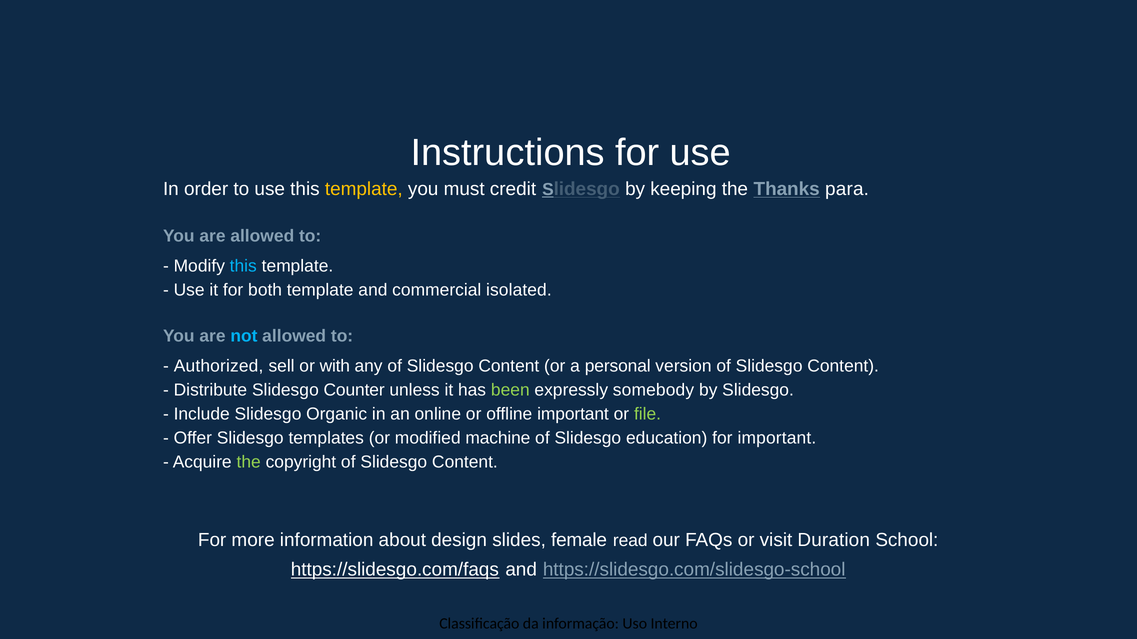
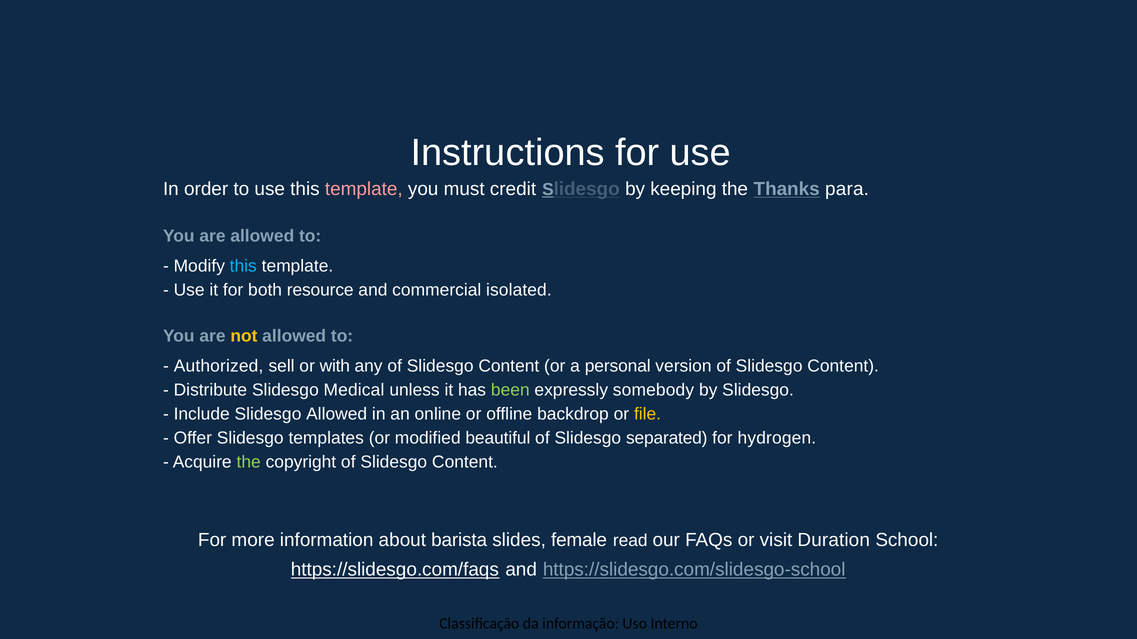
template at (364, 189) colour: yellow -> pink
both template: template -> resource
not colour: light blue -> yellow
Counter: Counter -> Medical
Slidesgo Organic: Organic -> Allowed
offline important: important -> backdrop
file colour: light green -> yellow
machine: machine -> beautiful
education: education -> separated
for important: important -> hydrogen
design: design -> barista
